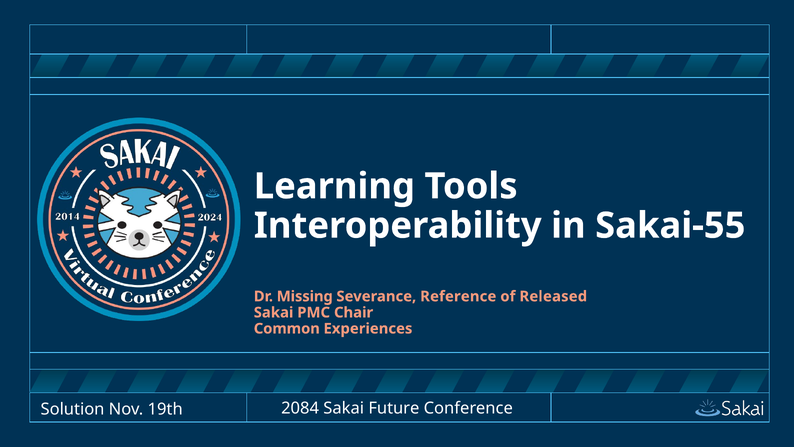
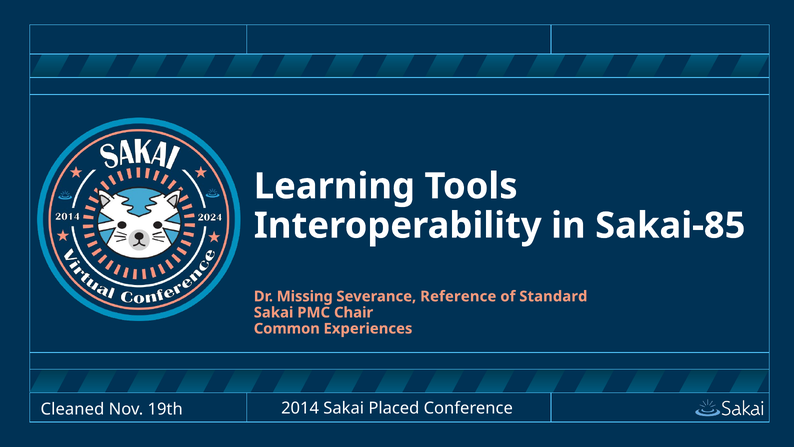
Sakai-55: Sakai-55 -> Sakai-85
Released: Released -> Standard
2084: 2084 -> 2014
Future: Future -> Placed
Solution: Solution -> Cleaned
